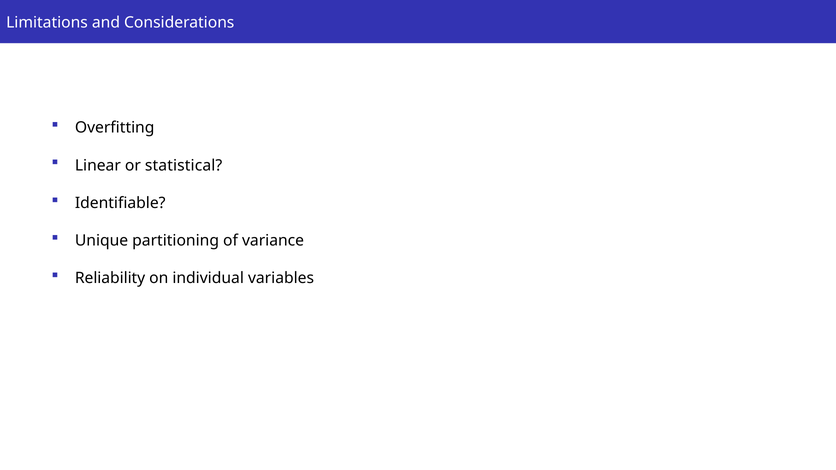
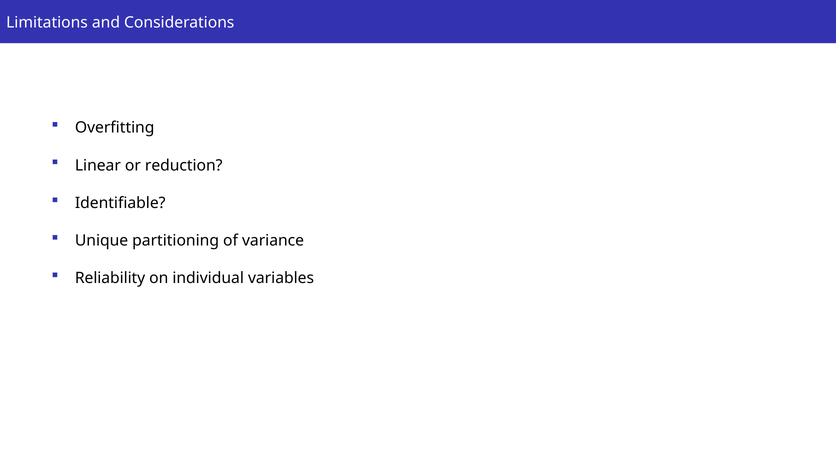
statistical: statistical -> reduction
